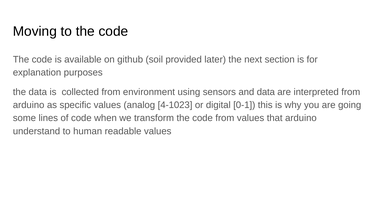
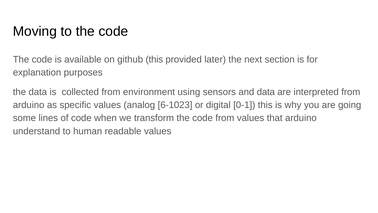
github soil: soil -> this
4-1023: 4-1023 -> 6-1023
